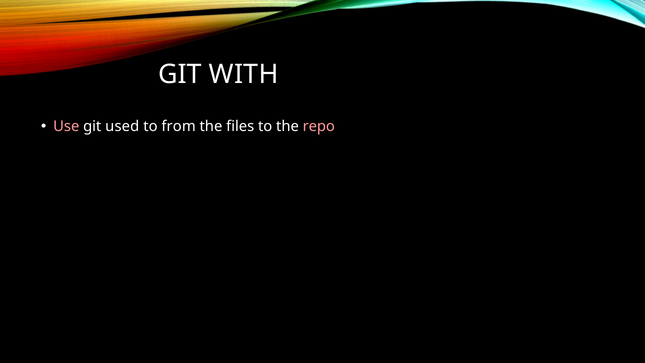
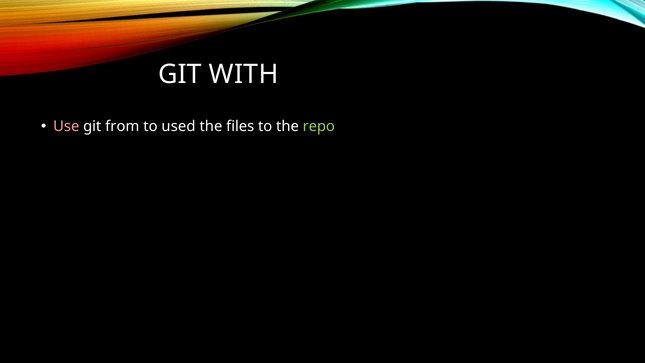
used: used -> from
from: from -> used
repo colour: pink -> light green
